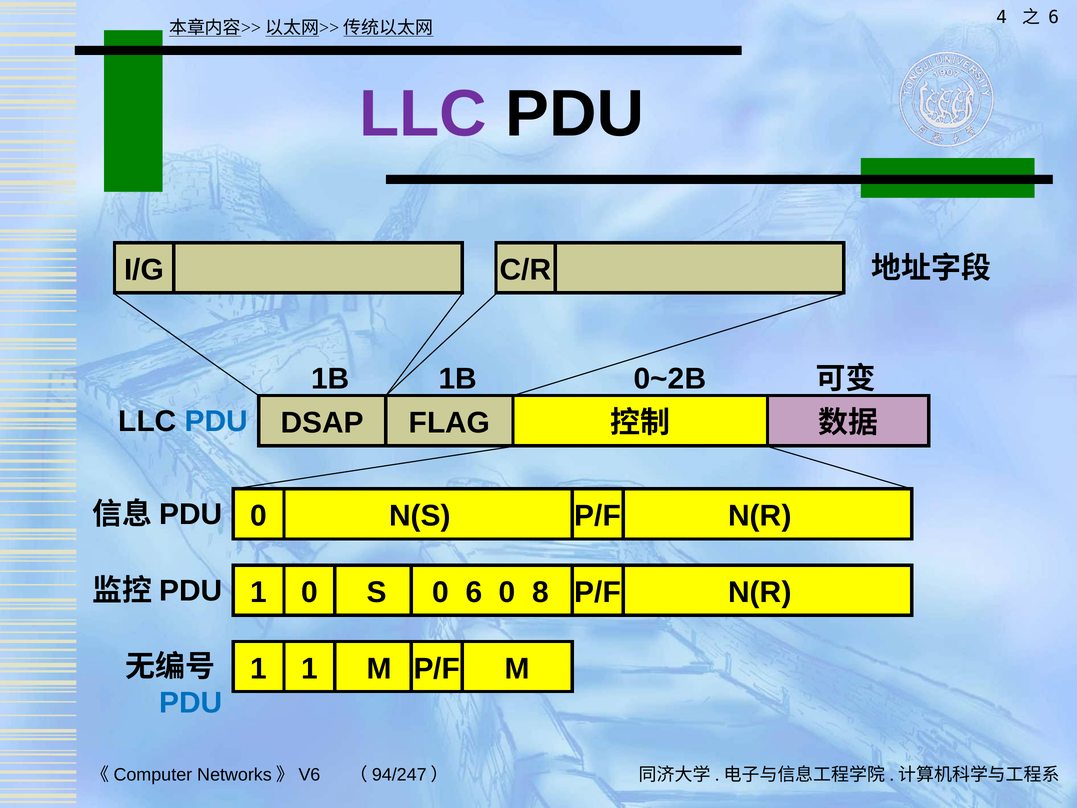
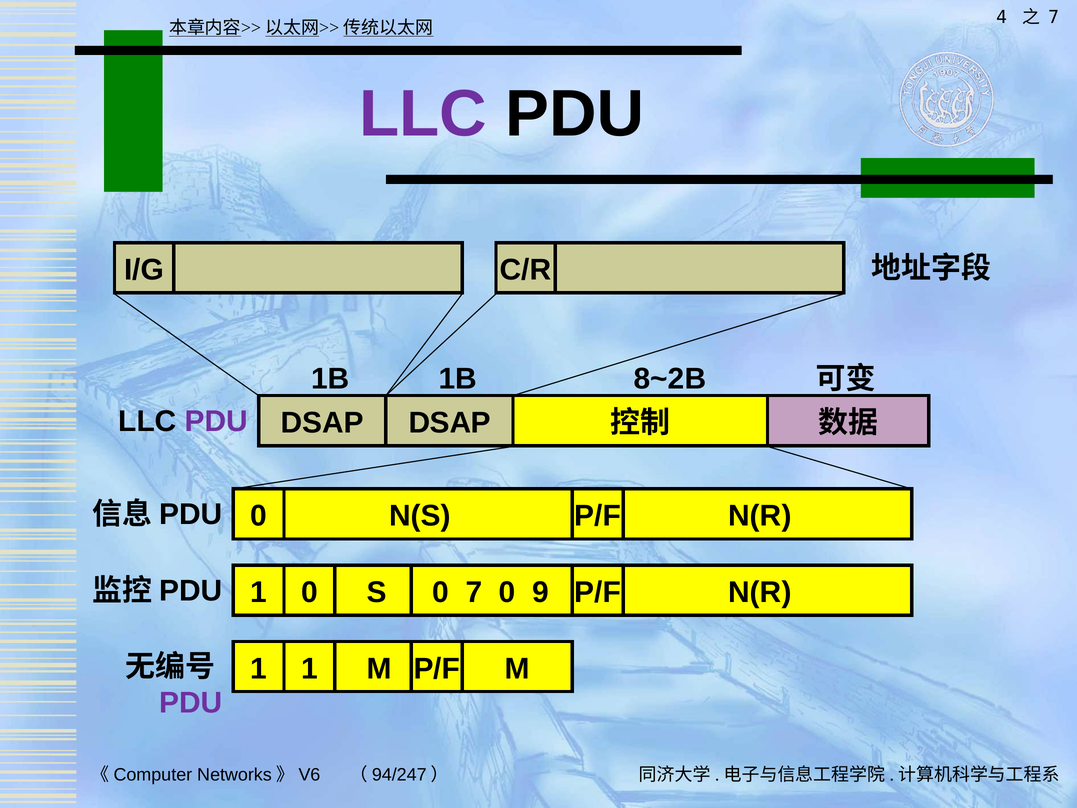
6 at (1054, 17): 6 -> 7
0~2B: 0~2B -> 8~2B
PDU at (216, 421) colour: blue -> purple
DSAP FLAG: FLAG -> DSAP
0 6: 6 -> 7
8: 8 -> 9
PDU at (191, 703) colour: blue -> purple
